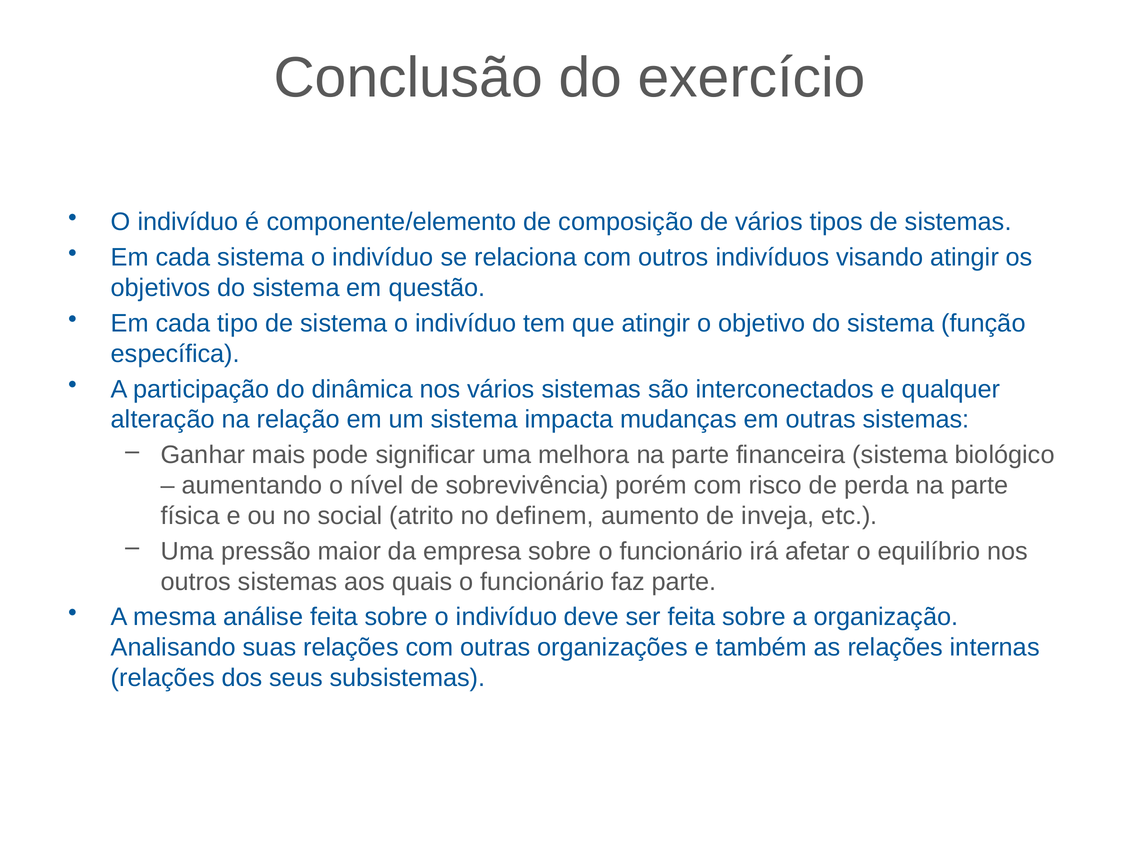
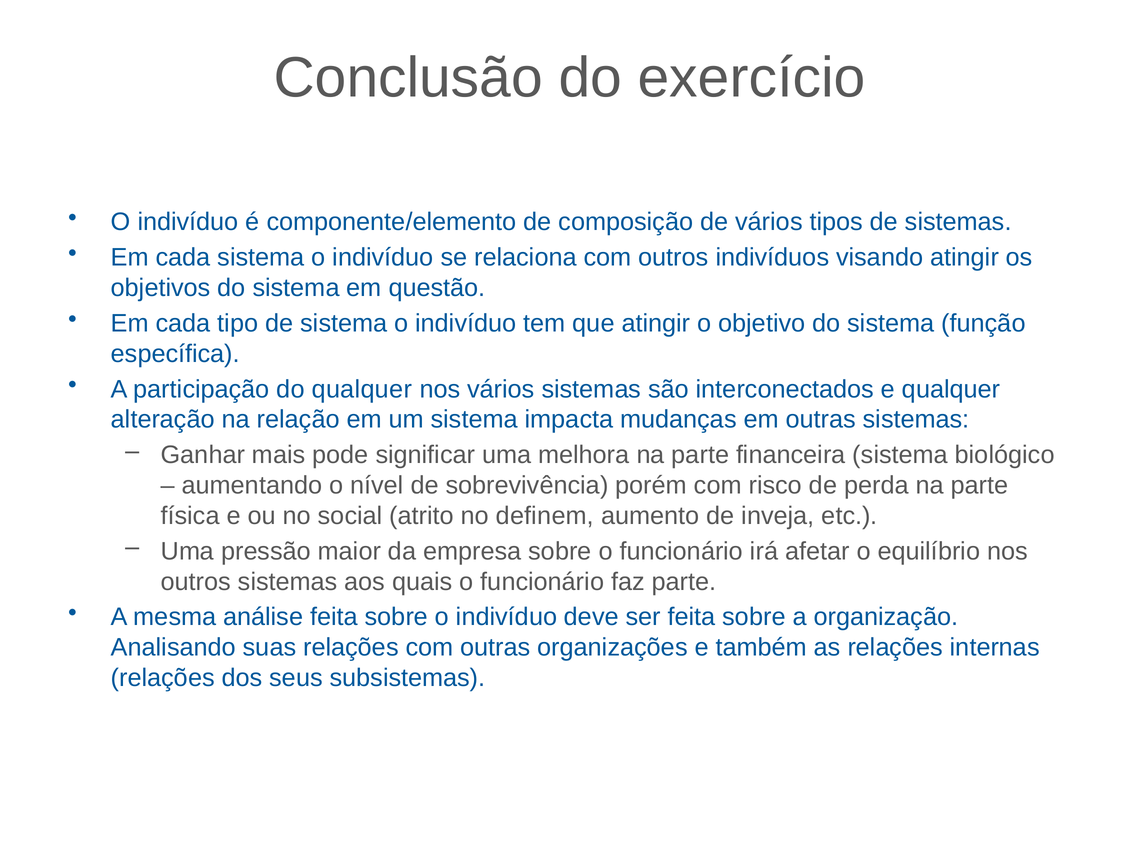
do dinâmica: dinâmica -> qualquer
